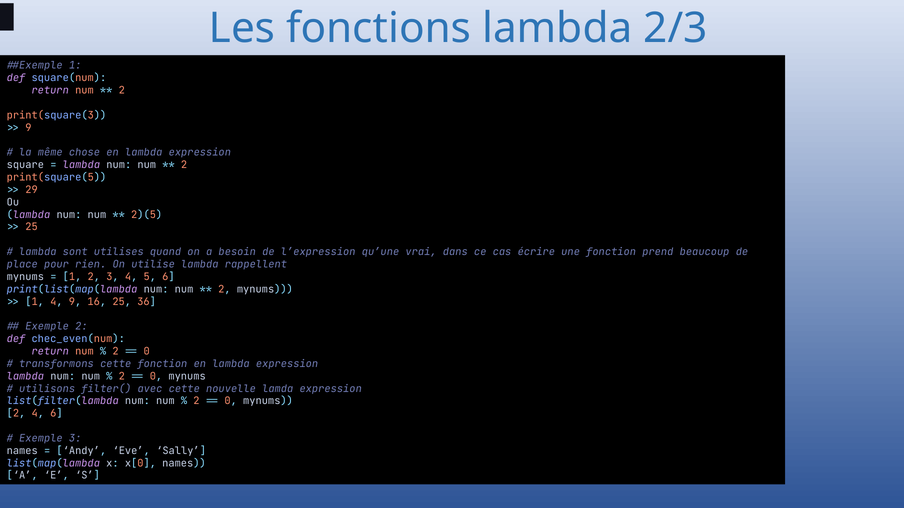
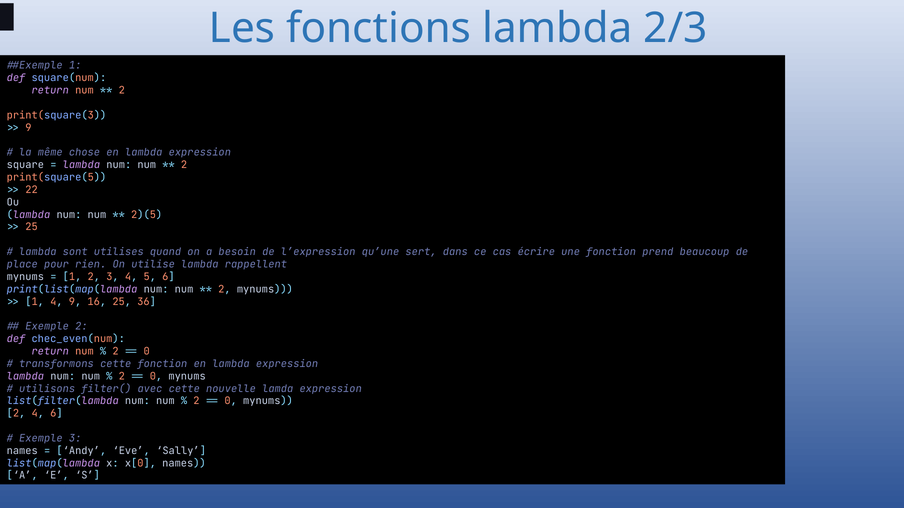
29: 29 -> 22
vrai: vrai -> sert
